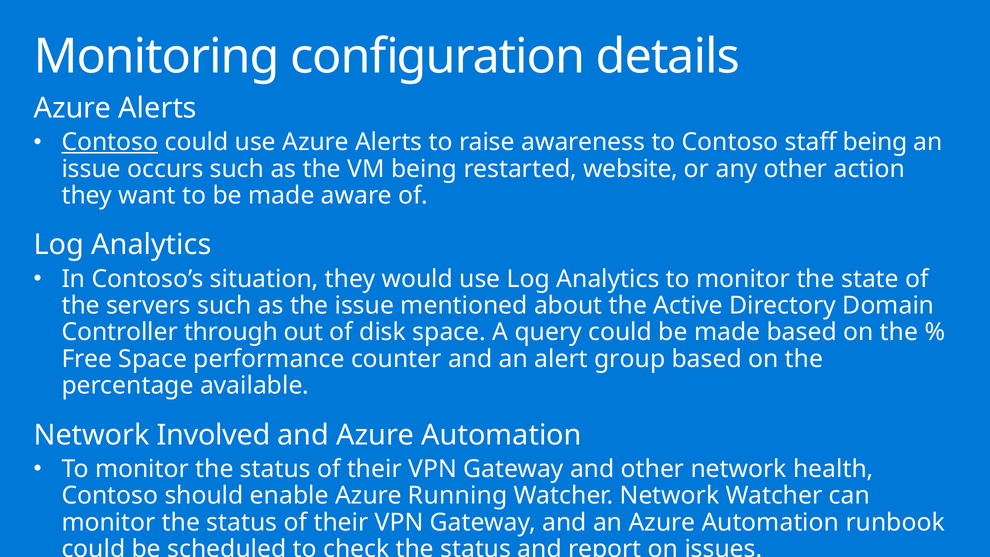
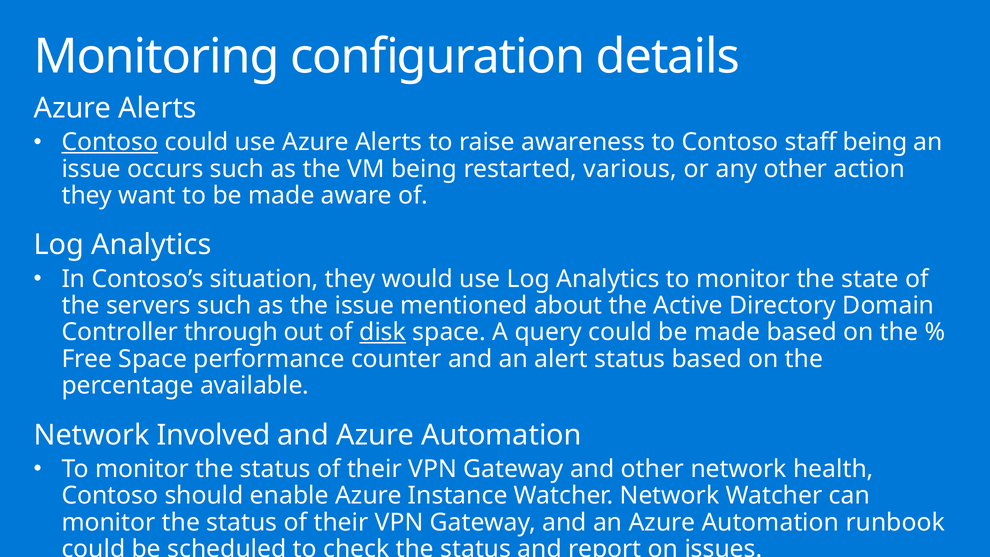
website: website -> various
disk underline: none -> present
alert group: group -> status
Running: Running -> Instance
